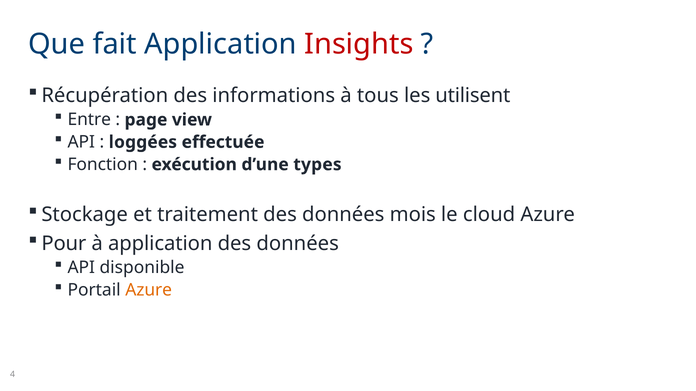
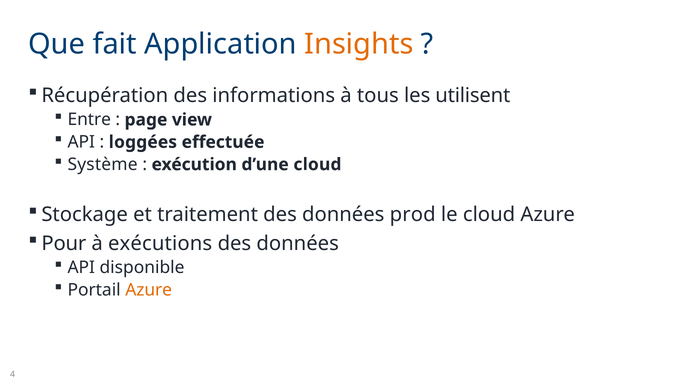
Insights colour: red -> orange
Fonction: Fonction -> Système
d’une types: types -> cloud
mois: mois -> prod
à application: application -> exécutions
